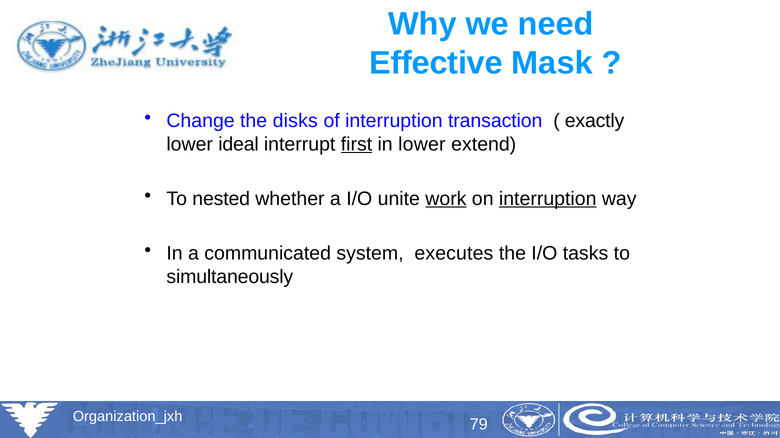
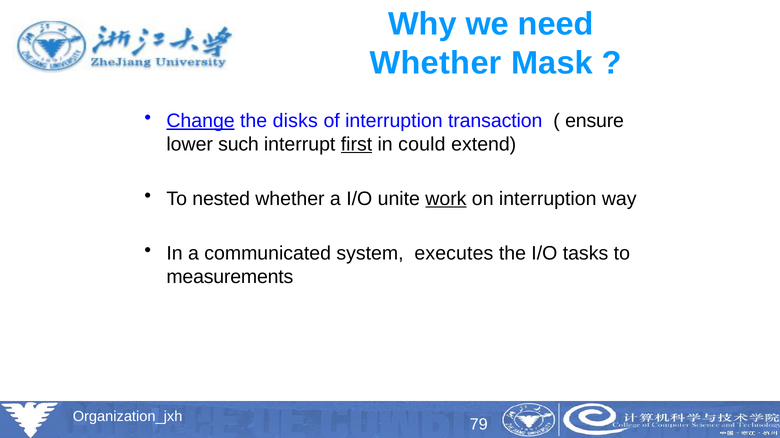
Effective at (436, 63): Effective -> Whether
Change underline: none -> present
exactly: exactly -> ensure
ideal: ideal -> such
in lower: lower -> could
interruption at (548, 199) underline: present -> none
simultaneously: simultaneously -> measurements
